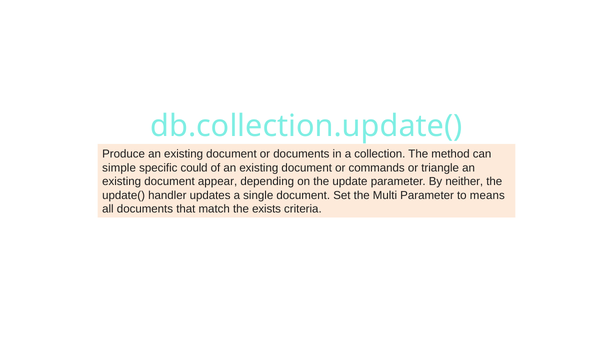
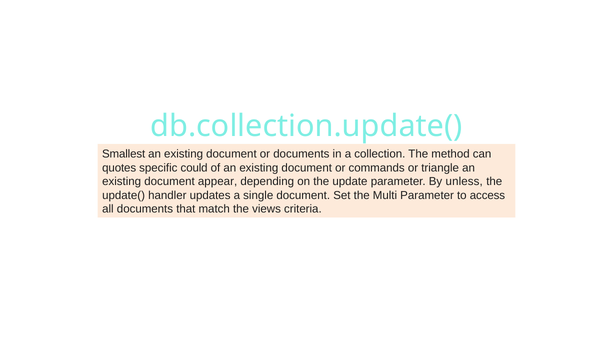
Produce: Produce -> Smallest
simple: simple -> quotes
neither: neither -> unless
means: means -> access
exists: exists -> views
